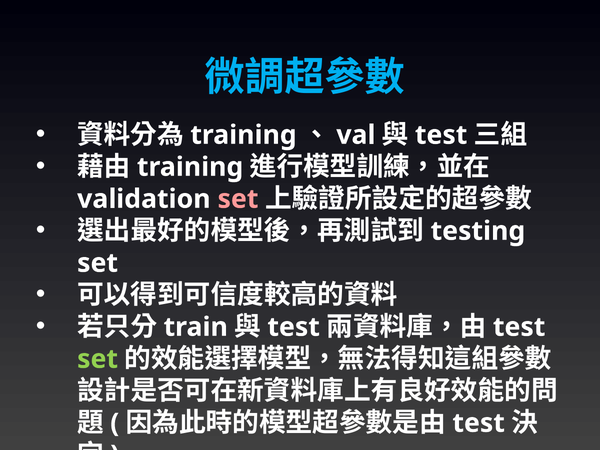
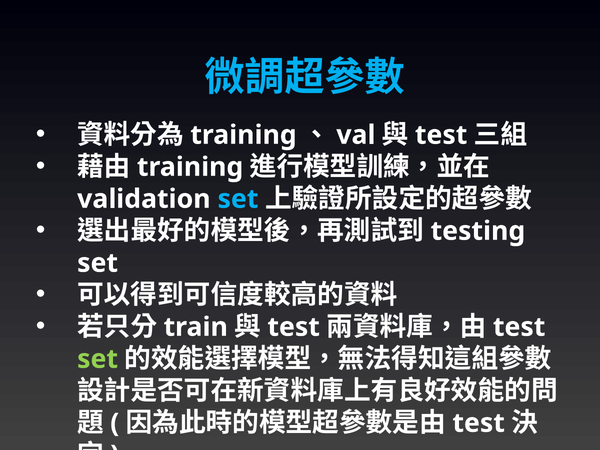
set at (238, 199) colour: pink -> light blue
